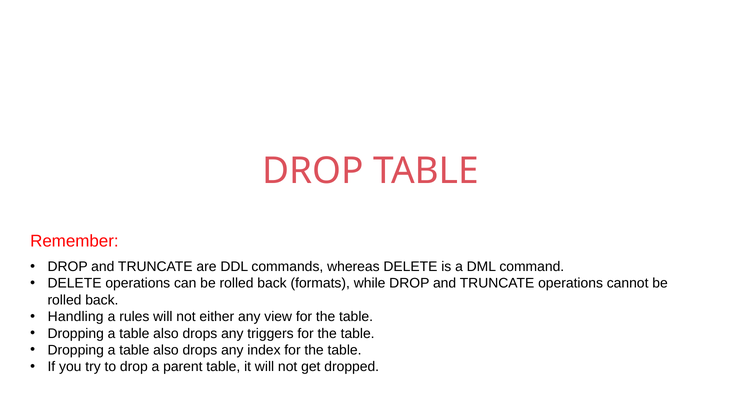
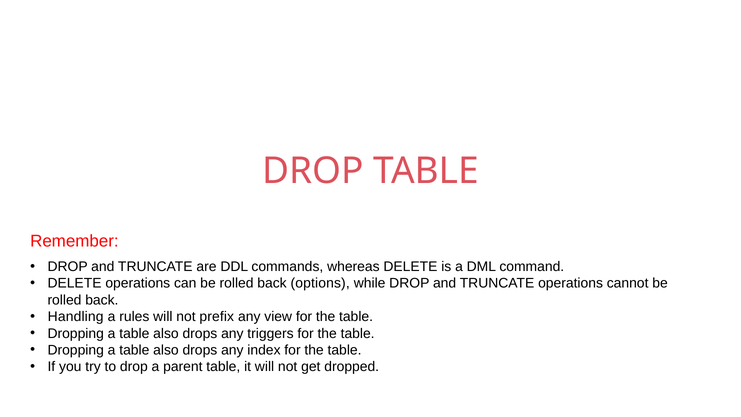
formats: formats -> options
either: either -> prefix
